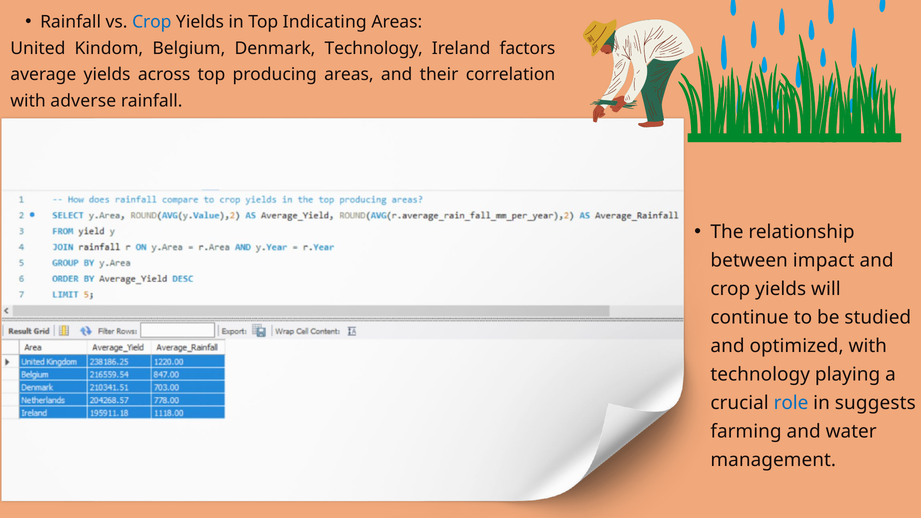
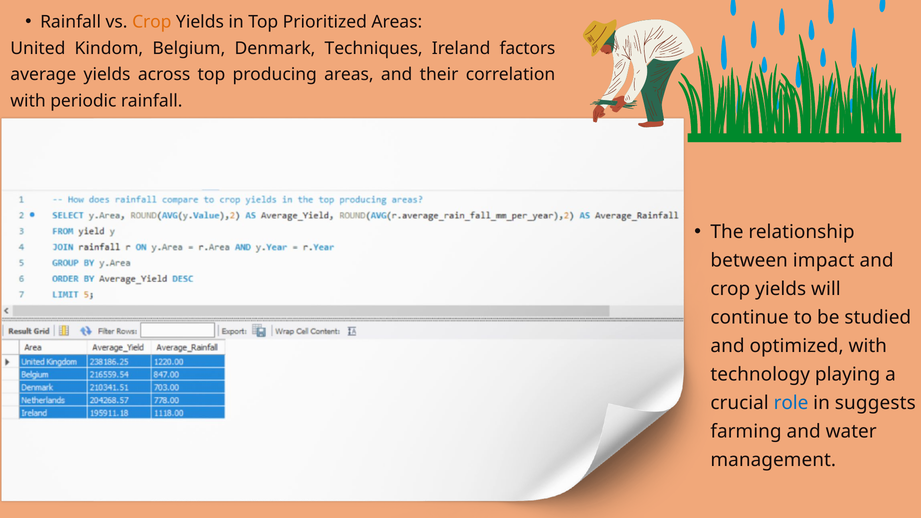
Crop at (152, 22) colour: blue -> orange
Indicating: Indicating -> Prioritized
Denmark Technology: Technology -> Techniques
adverse: adverse -> periodic
